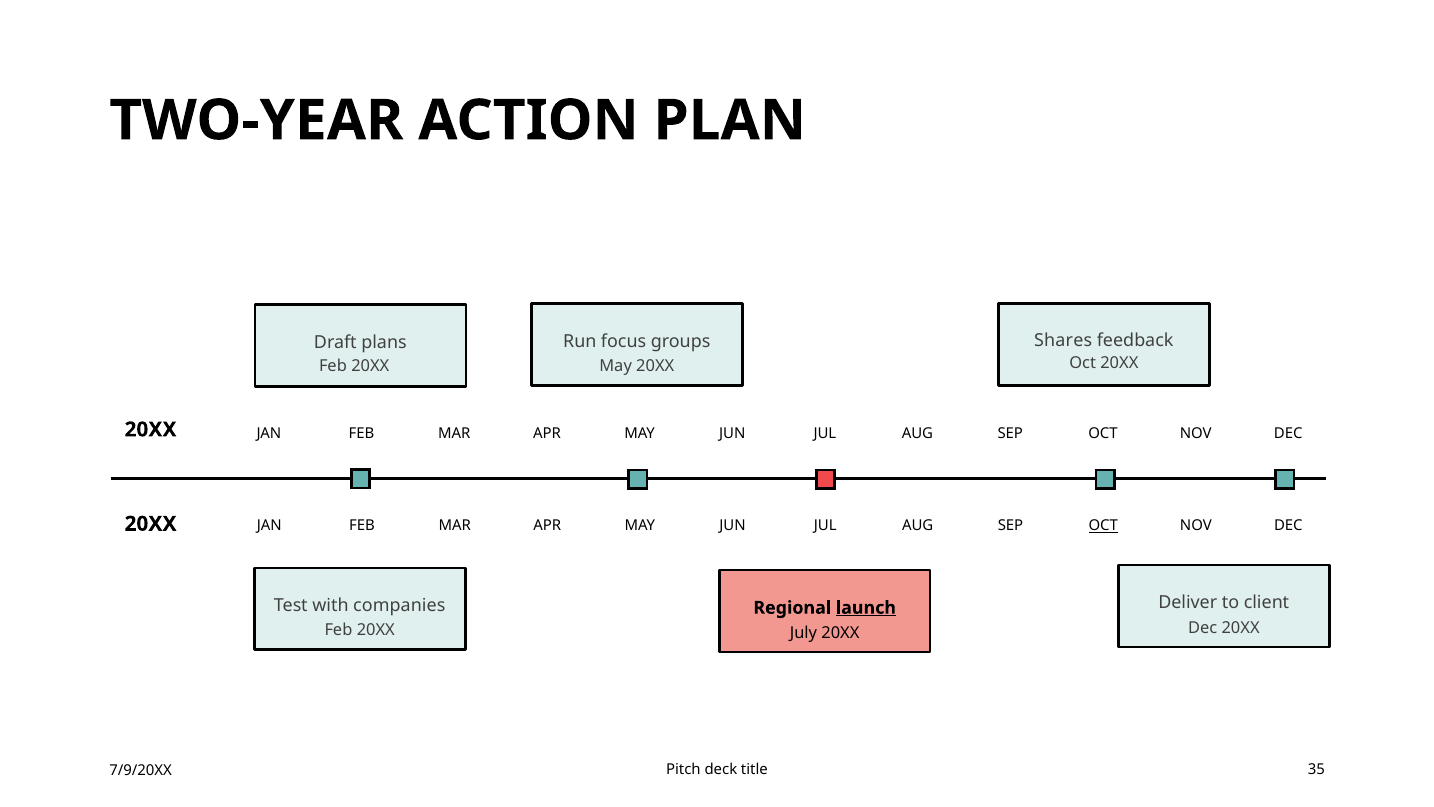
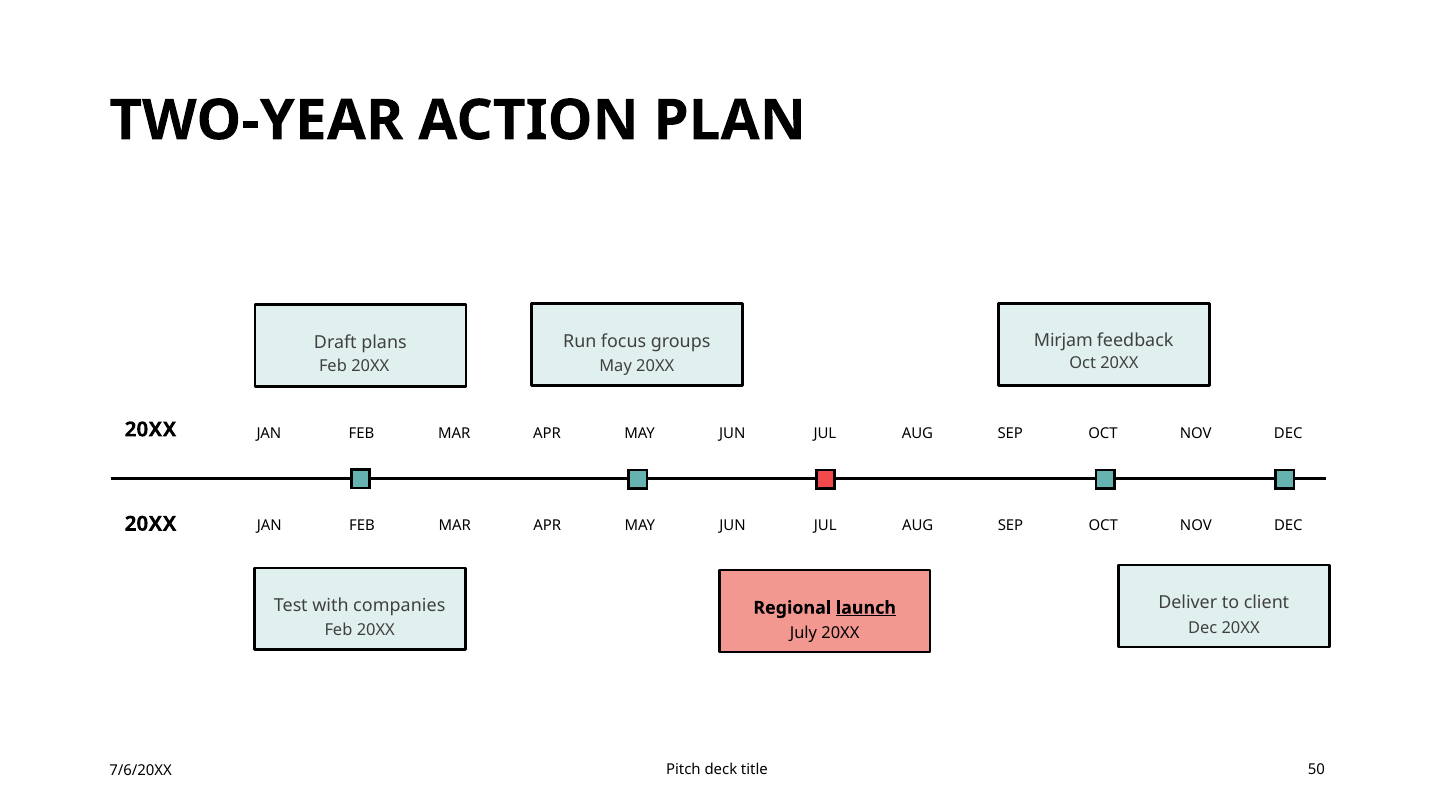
Shares: Shares -> Mirjam
OCT at (1103, 526) underline: present -> none
35: 35 -> 50
7/9/20XX: 7/9/20XX -> 7/6/20XX
